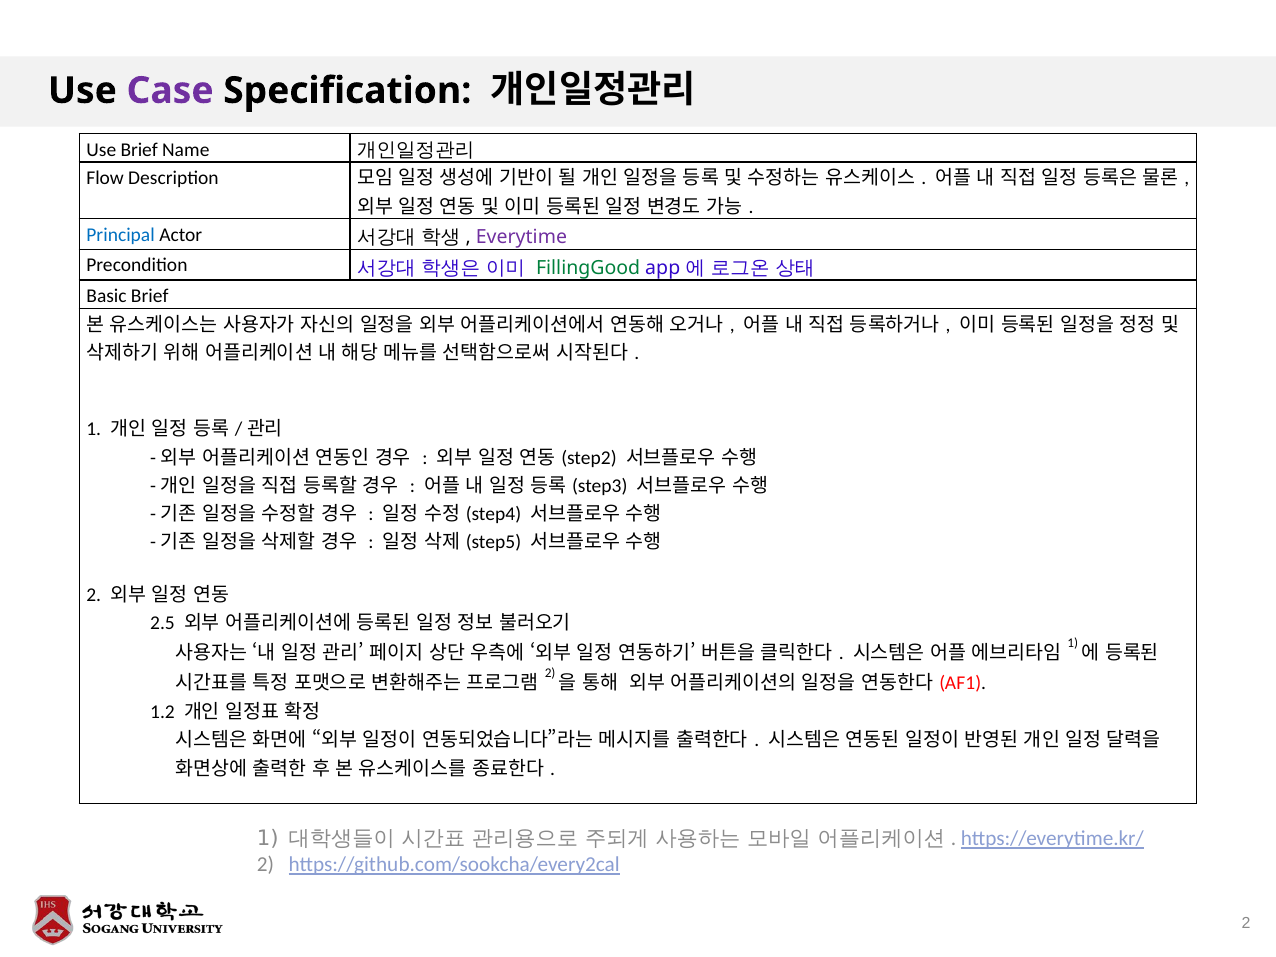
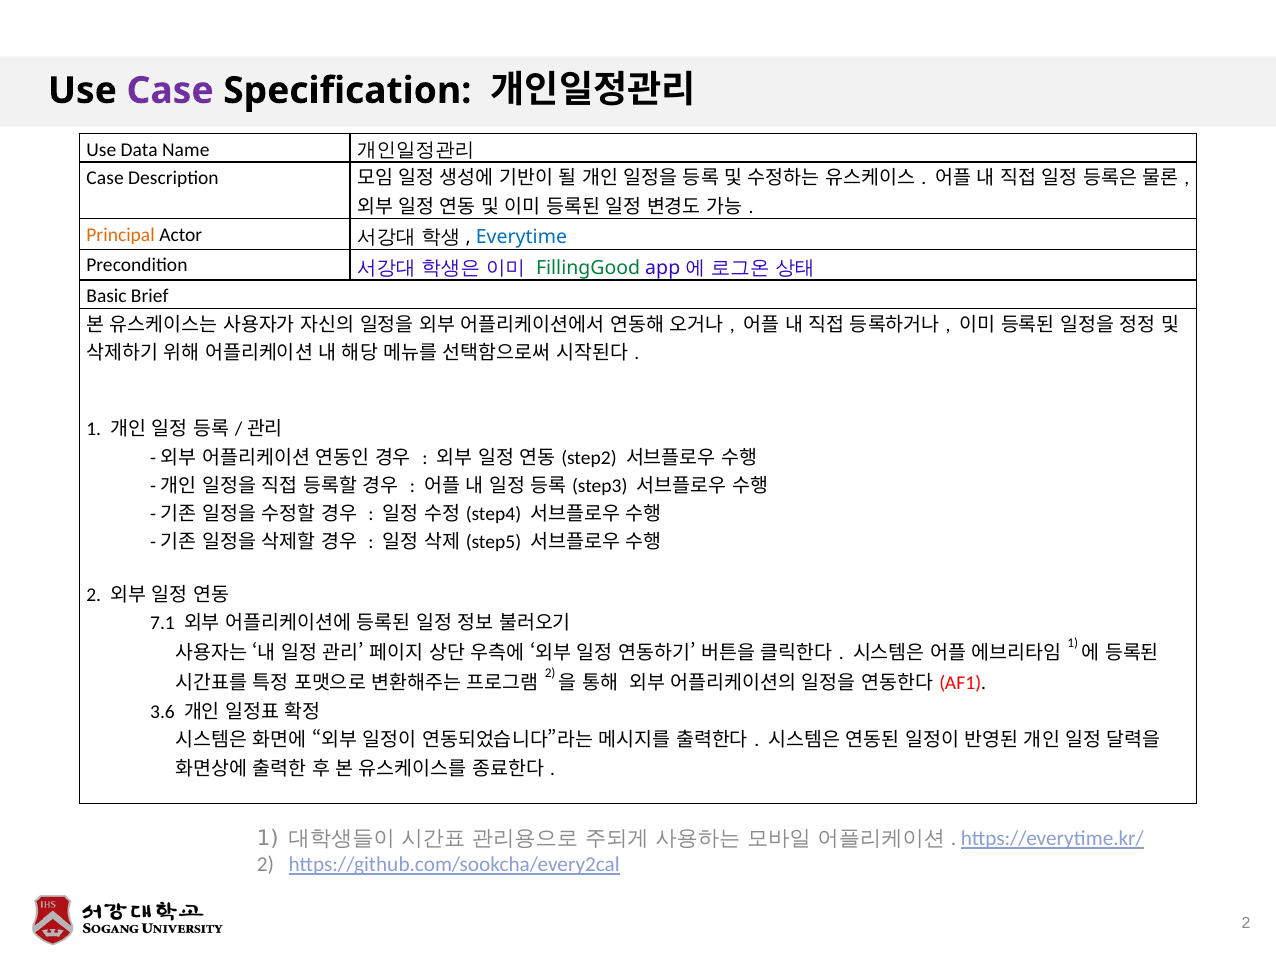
Use Brief: Brief -> Data
Flow at (105, 178): Flow -> Case
Principal colour: blue -> orange
Everytime colour: purple -> blue
2.5: 2.5 -> 7.1
1.2: 1.2 -> 3.6
